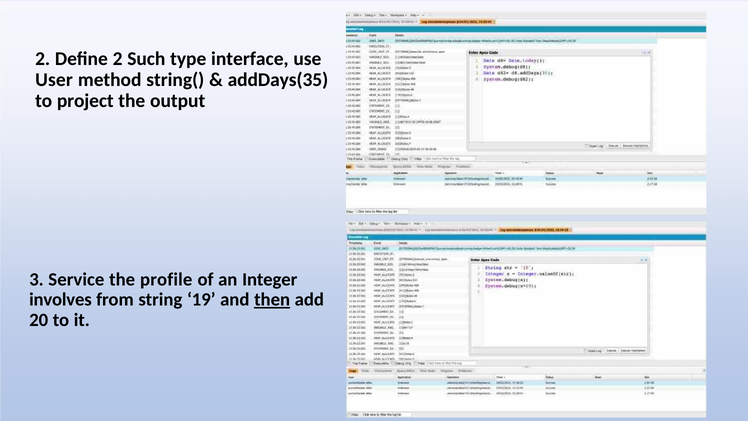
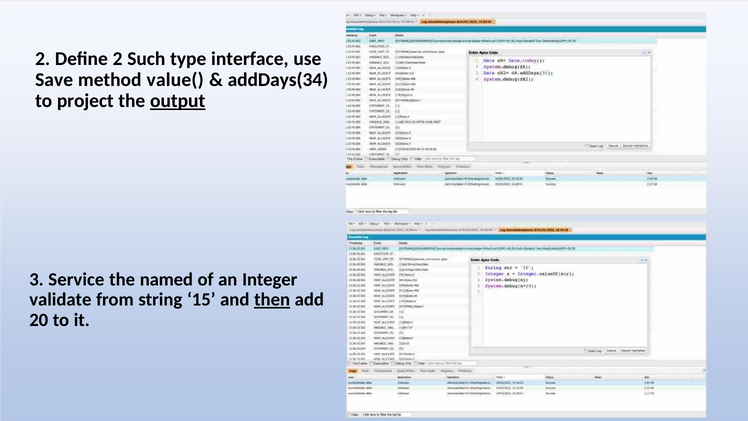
User: User -> Save
string(: string( -> value(
addDays(35: addDays(35 -> addDays(34
output underline: none -> present
profile: profile -> named
involves: involves -> validate
19: 19 -> 15
